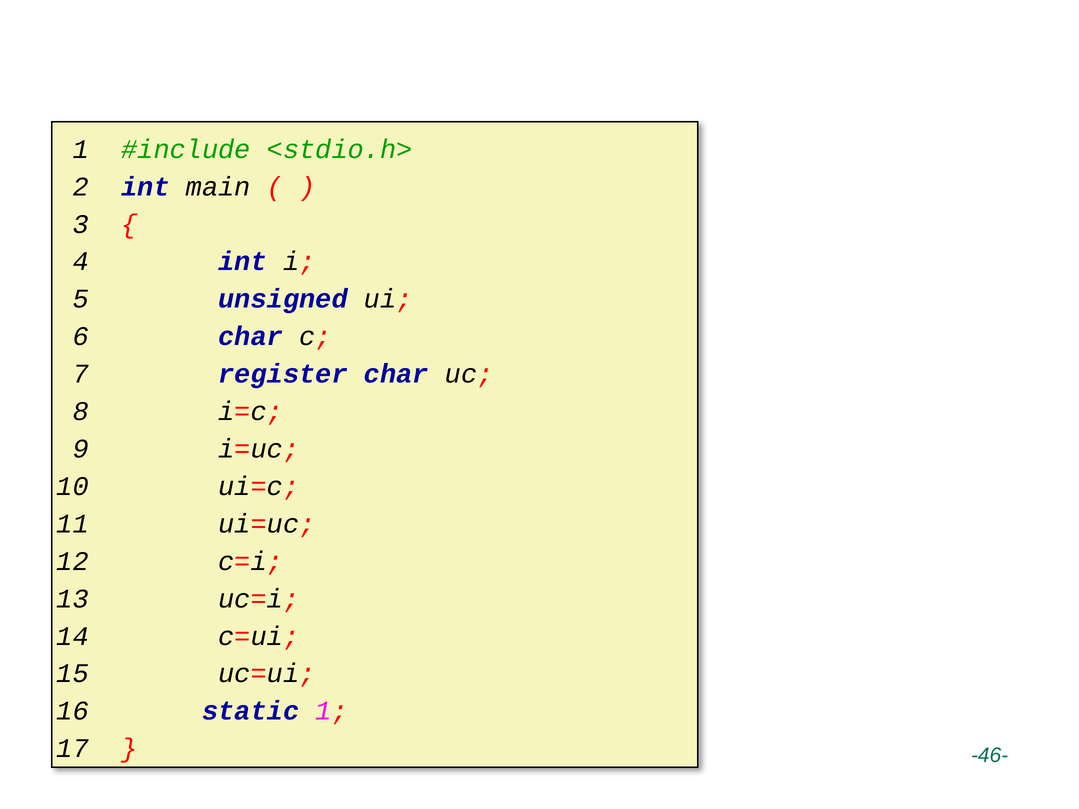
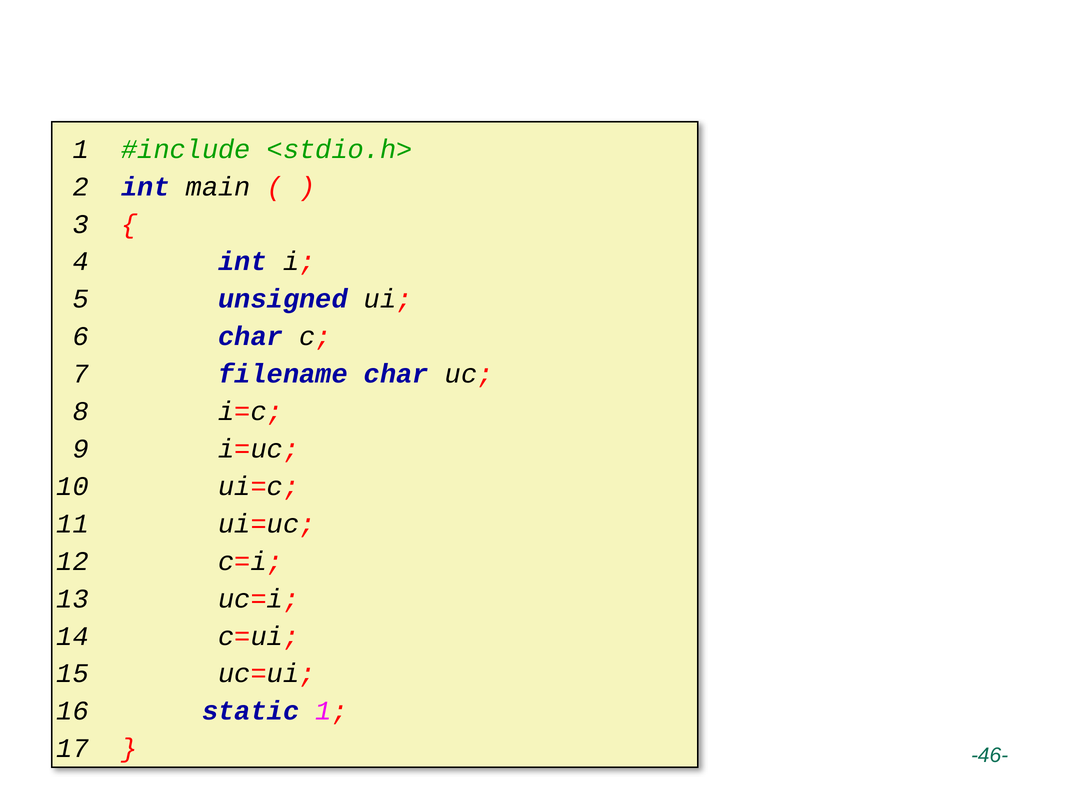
register: register -> filename
